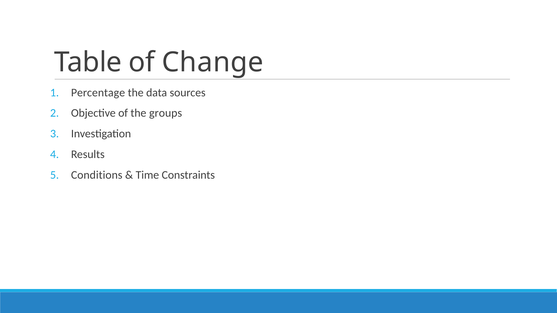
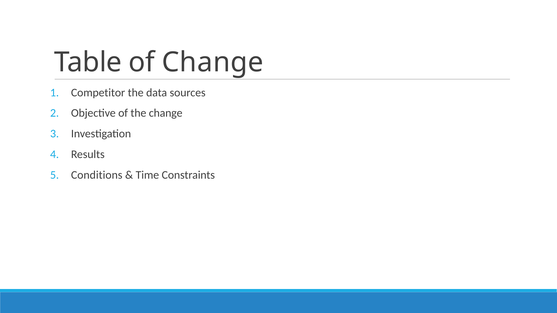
Percentage: Percentage -> Competitor
the groups: groups -> change
